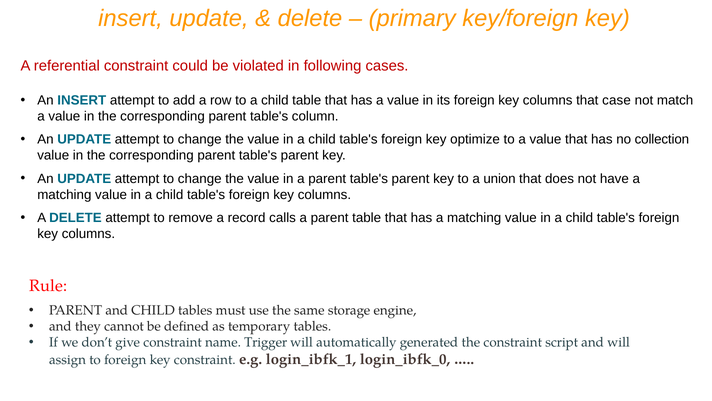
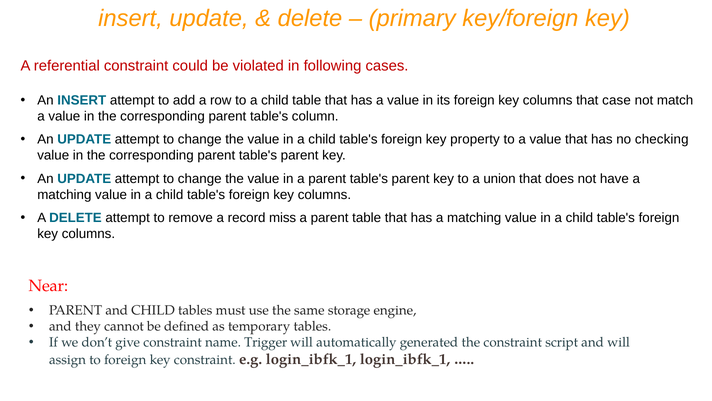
optimize: optimize -> property
collection: collection -> checking
calls: calls -> miss
Rule: Rule -> Near
login_ibfk_1 login_ibfk_0: login_ibfk_0 -> login_ibfk_1
